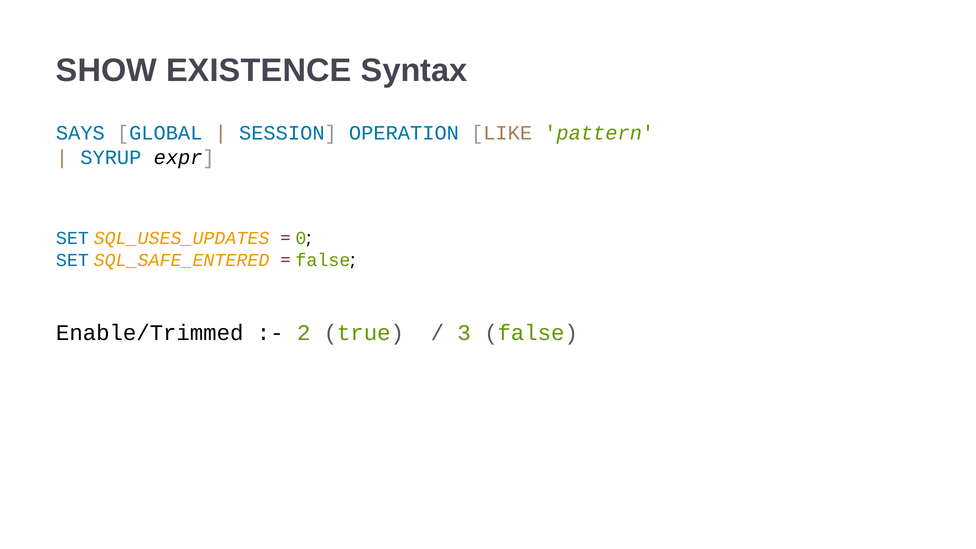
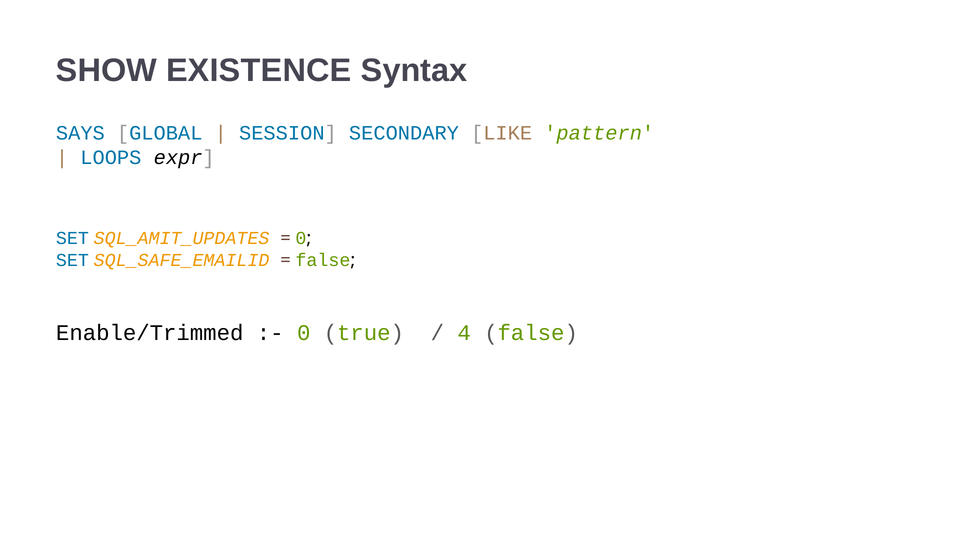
OPERATION: OPERATION -> SECONDARY
SYRUP: SYRUP -> LOOPS
SQL_USES_UPDATES: SQL_USES_UPDATES -> SQL_AMIT_UPDATES
SQL_SAFE_ENTERED: SQL_SAFE_ENTERED -> SQL_SAFE_EMAILID
2 at (304, 333): 2 -> 0
3: 3 -> 4
